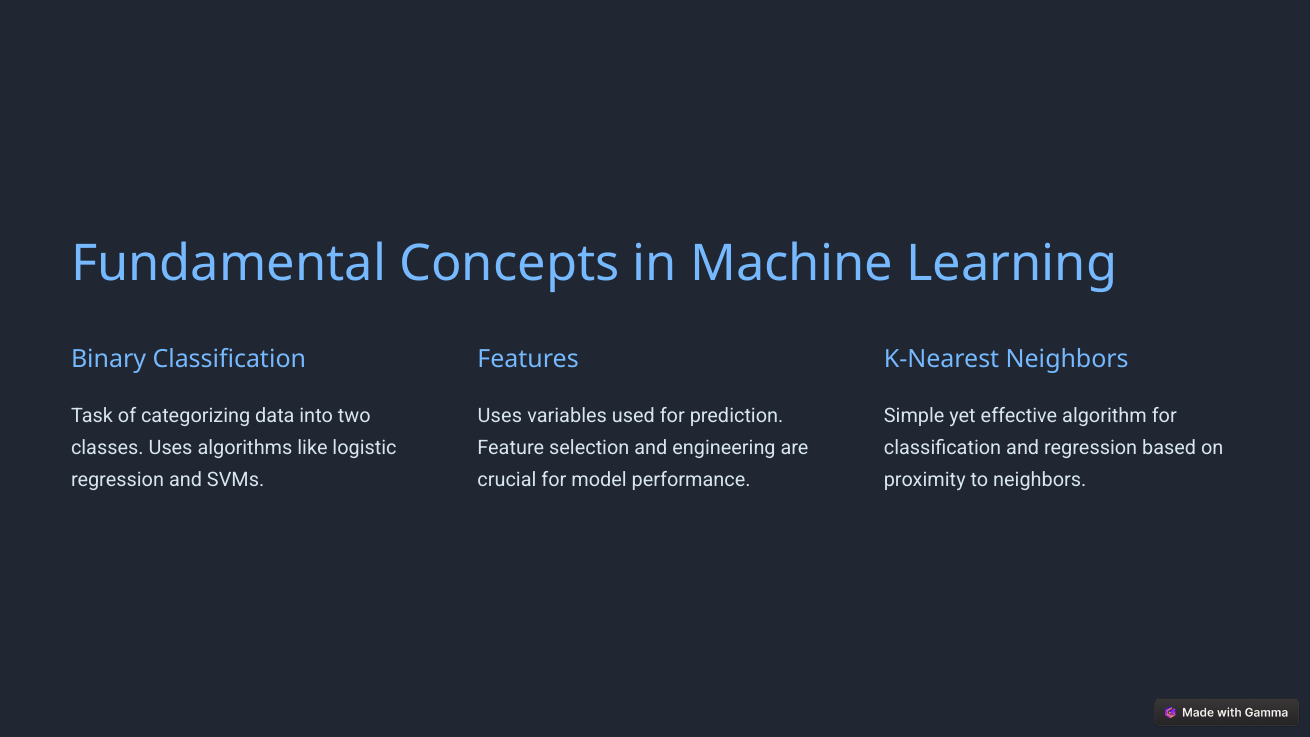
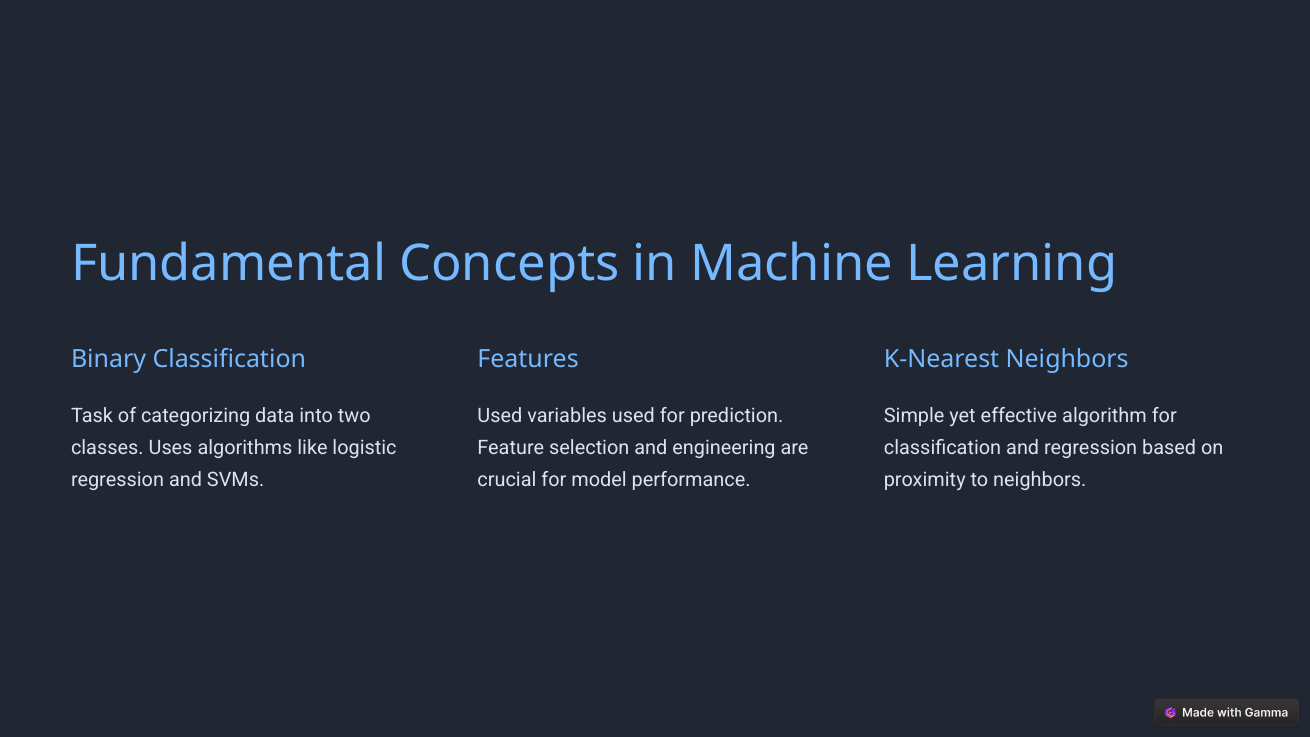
Uses at (500, 416): Uses -> Used
